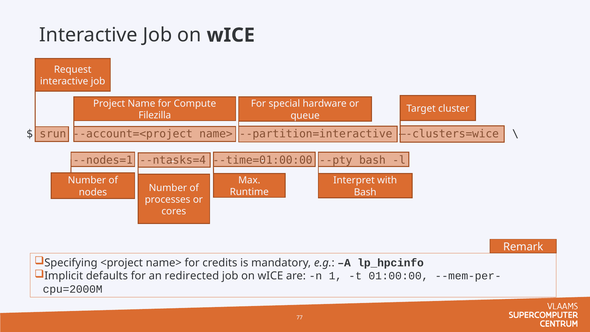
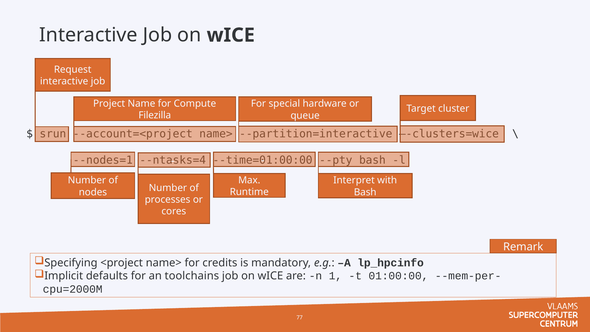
redirected: redirected -> toolchains
